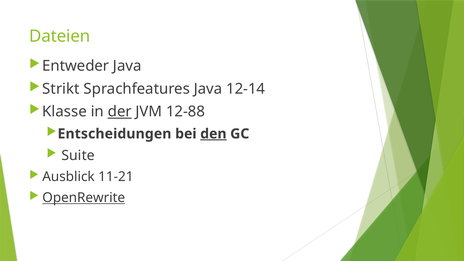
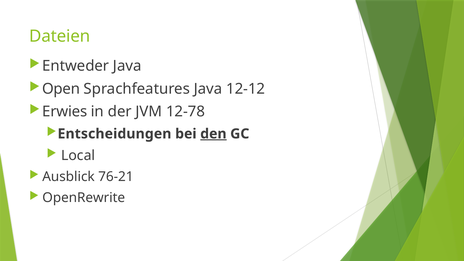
Strikt: Strikt -> Open
12-14: 12-14 -> 12-12
Klasse: Klasse -> Erwies
der underline: present -> none
12-88: 12-88 -> 12-78
Suite: Suite -> Local
11-21: 11-21 -> 76-21
OpenRewrite underline: present -> none
